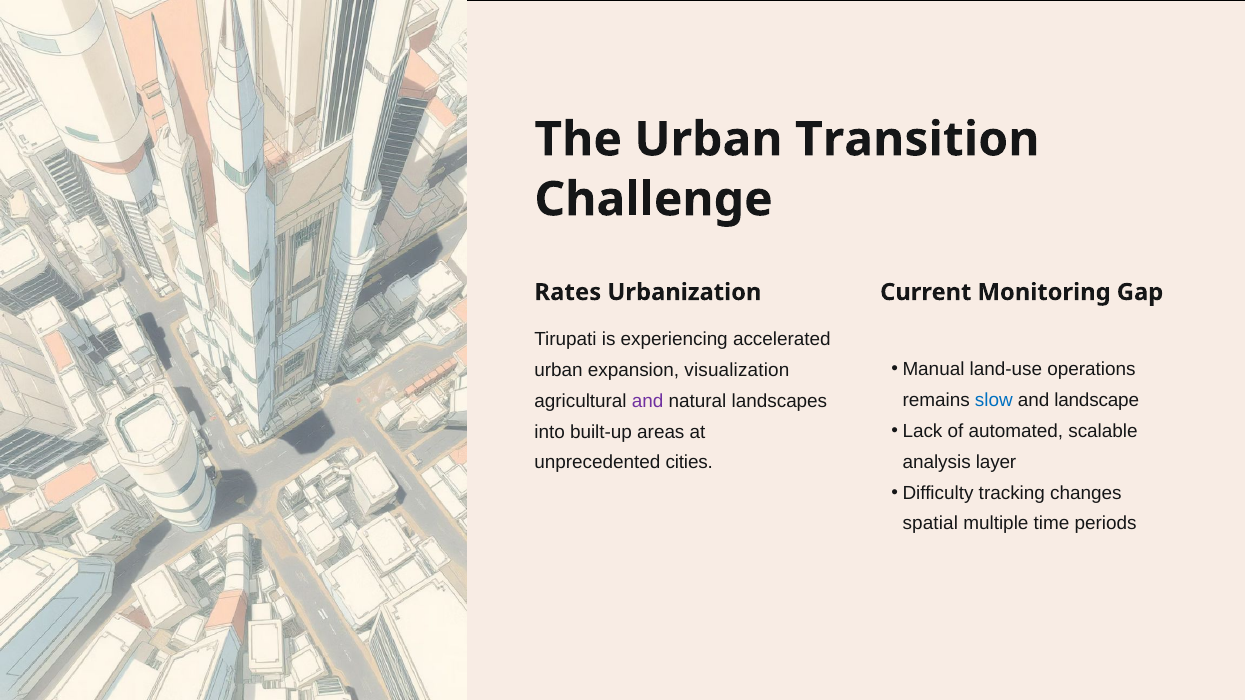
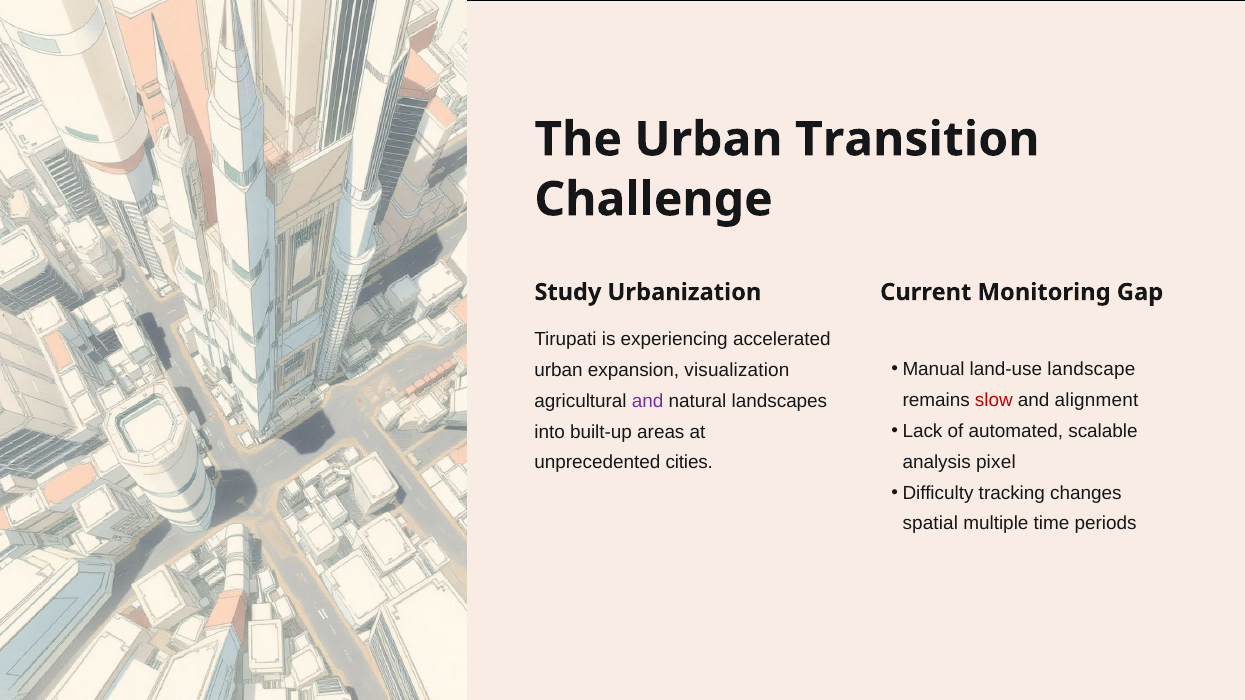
Rates: Rates -> Study
operations: operations -> landscape
slow colour: blue -> red
landscape: landscape -> alignment
layer: layer -> pixel
